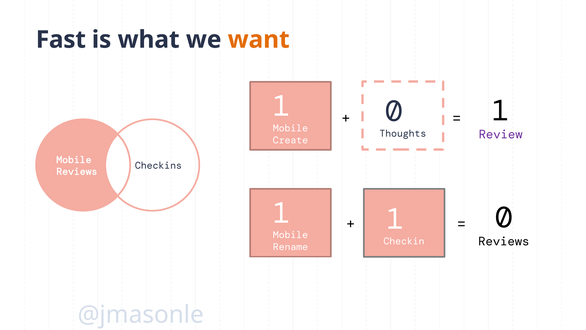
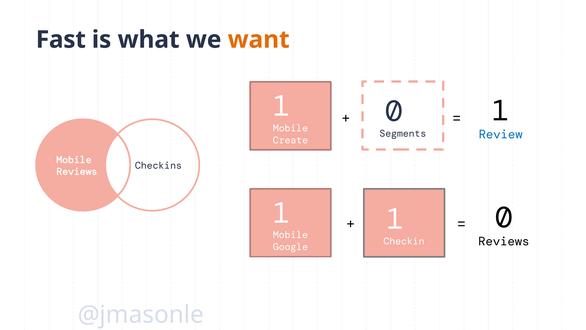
Review colour: purple -> blue
Thoughts: Thoughts -> Segments
Rename: Rename -> Google
